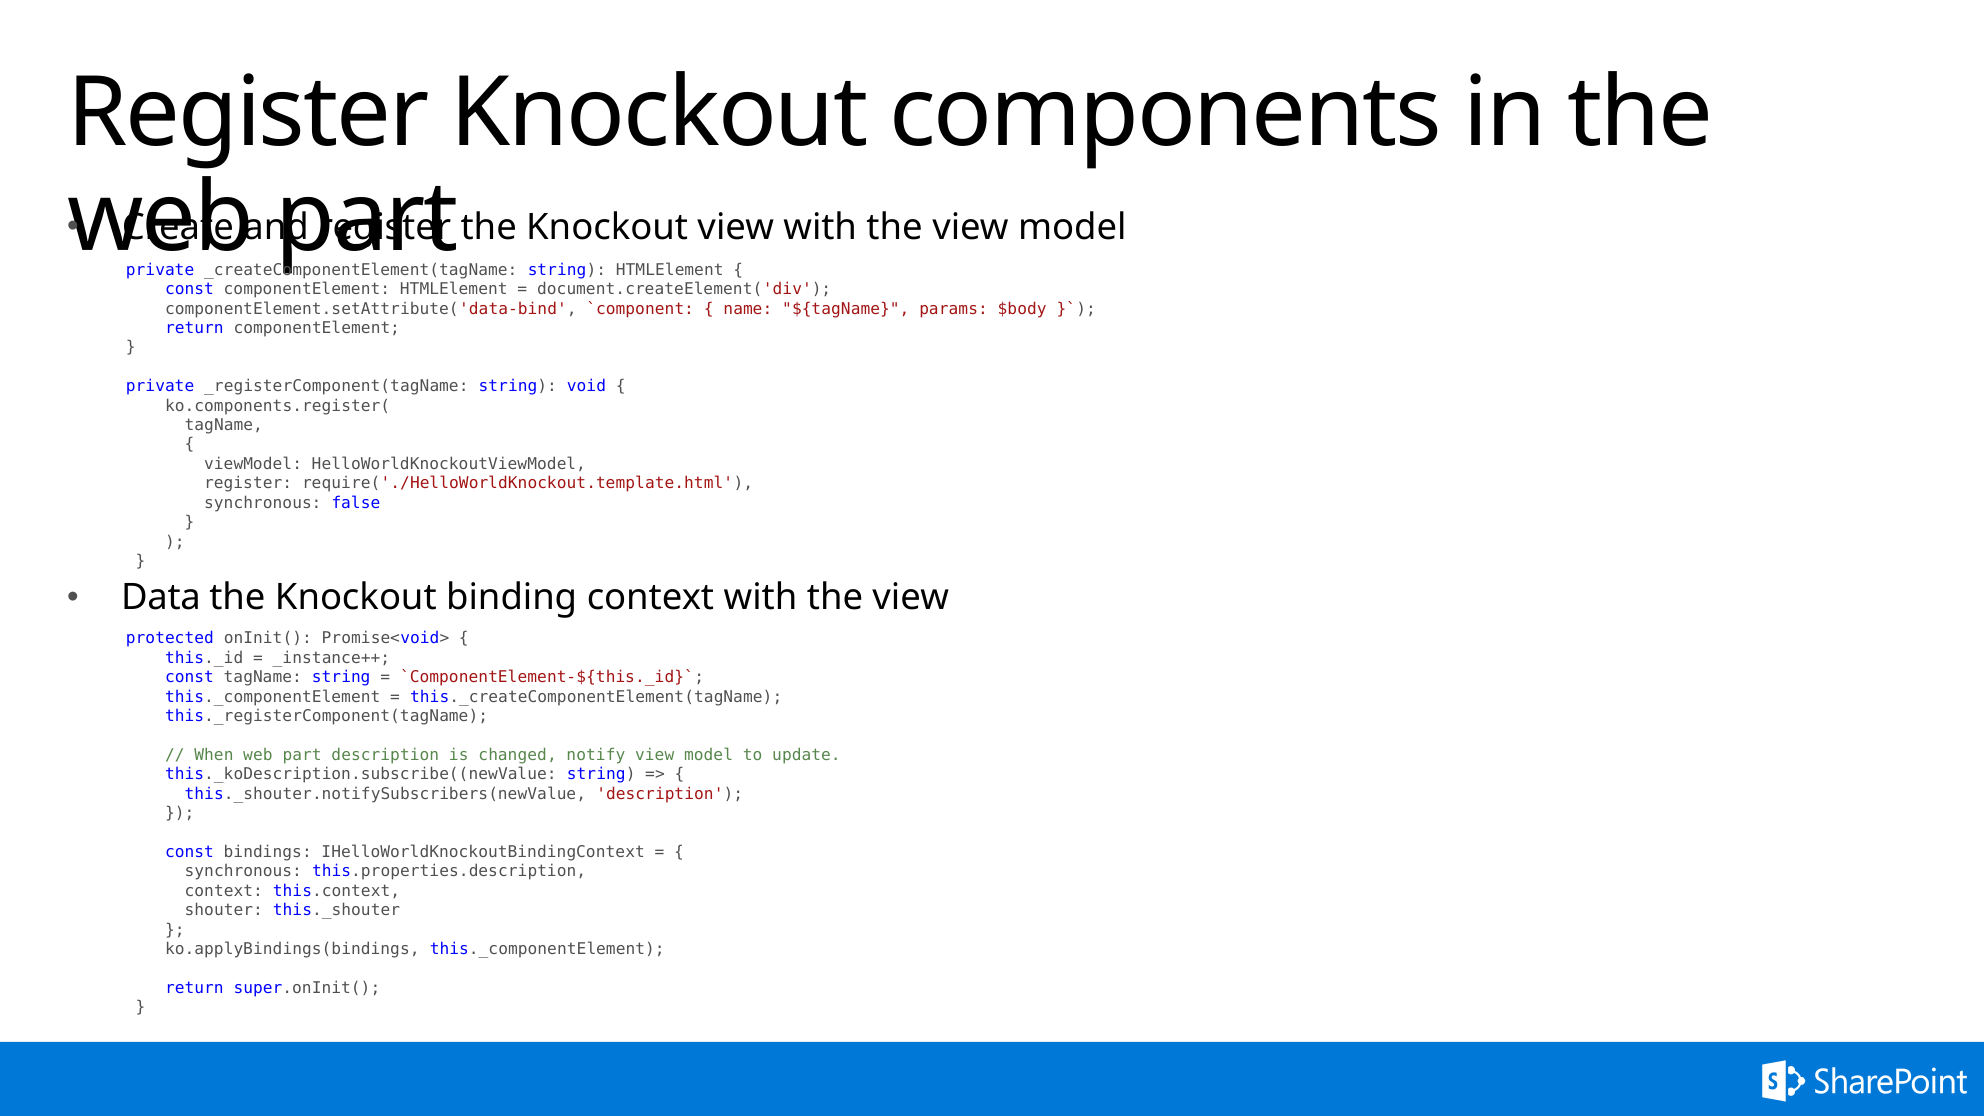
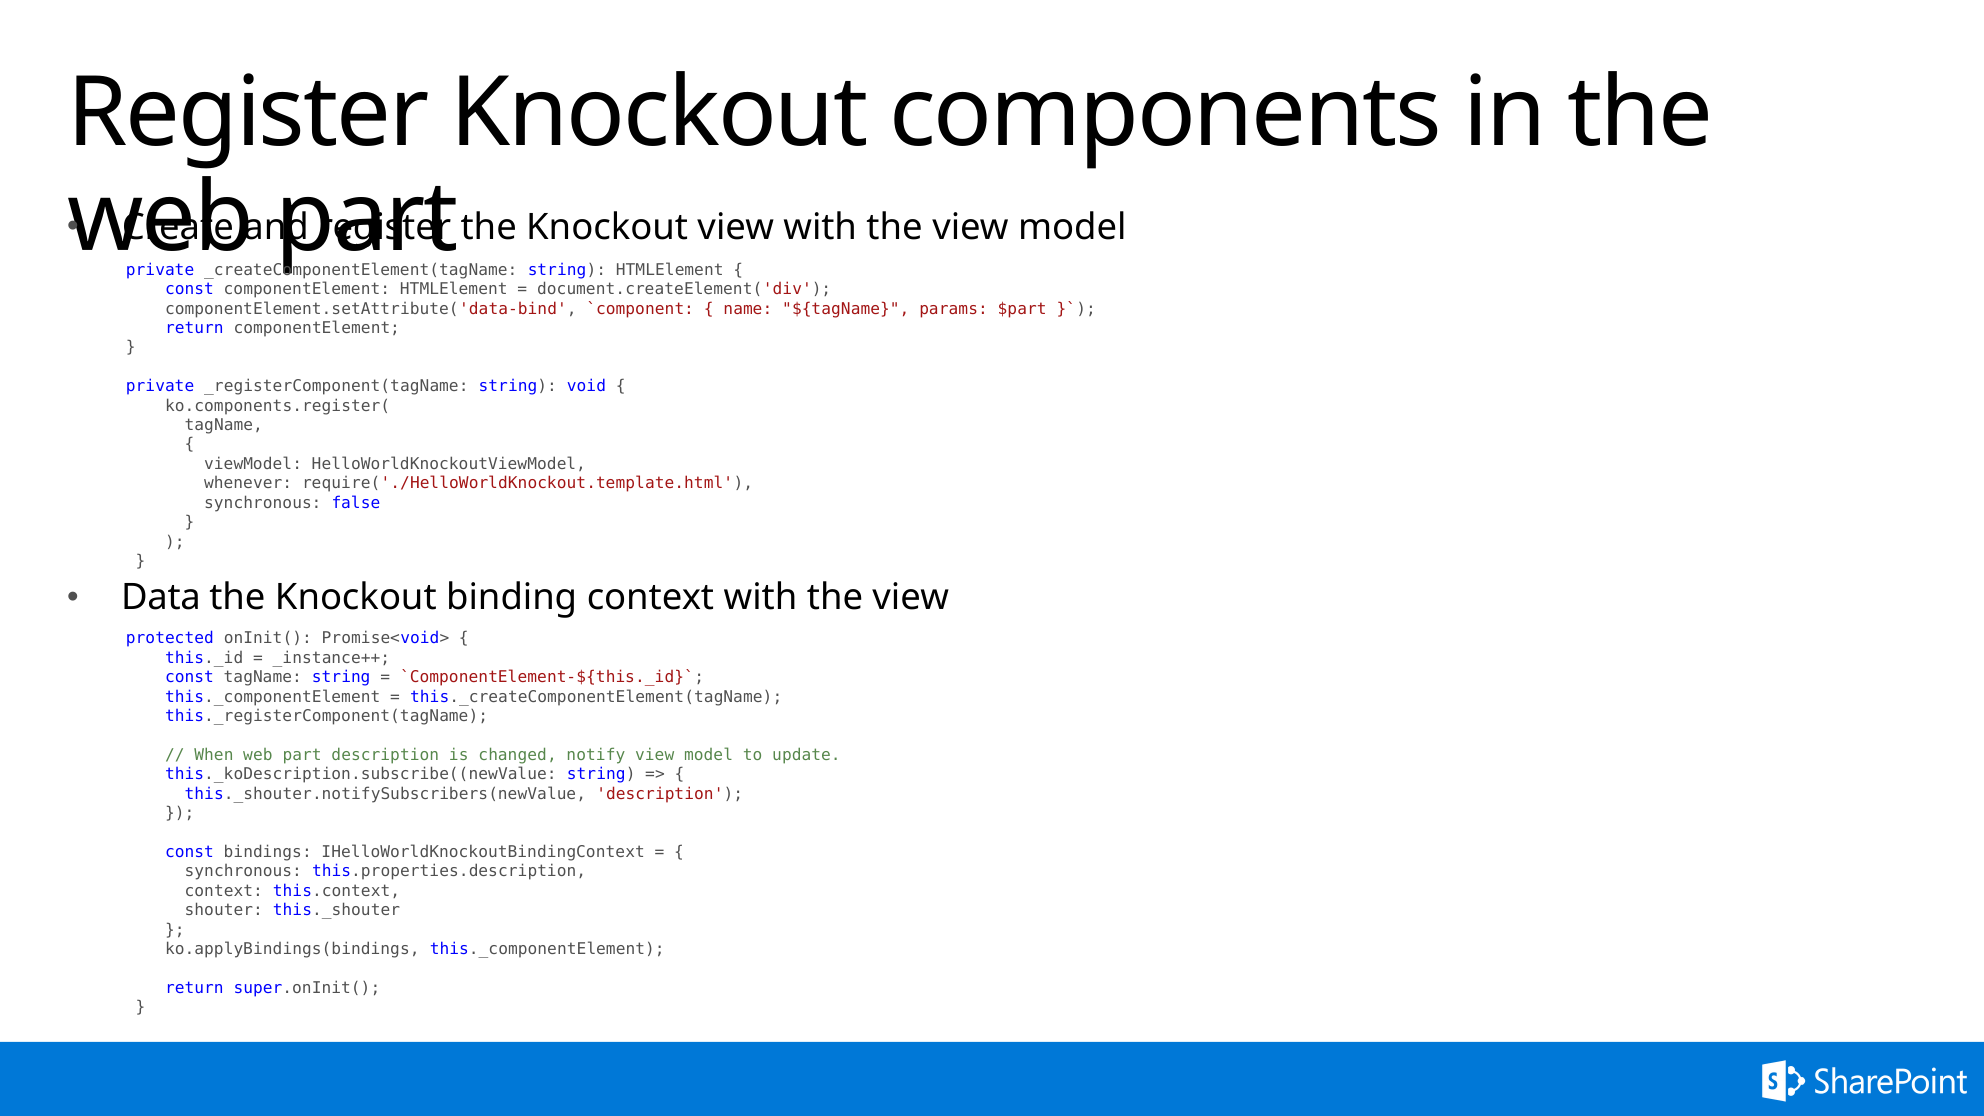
$body: $body -> $part
register at (248, 483): register -> whenever
